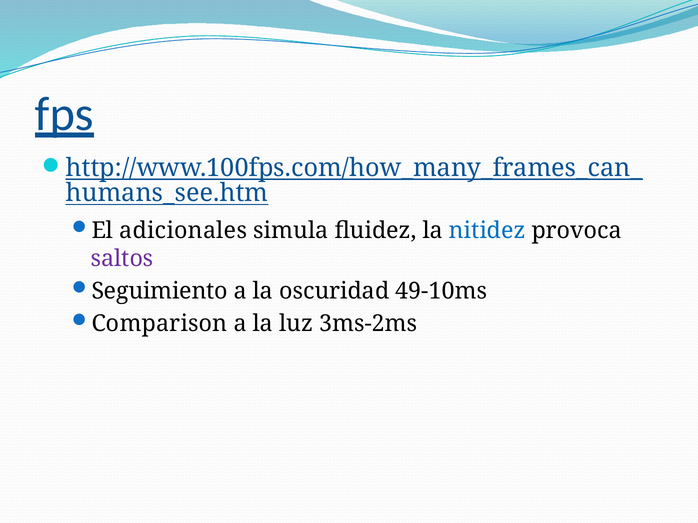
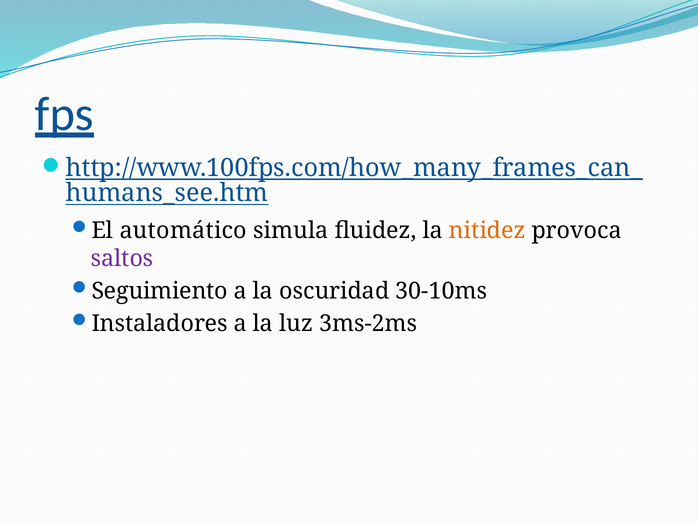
adicionales: adicionales -> automático
nitidez colour: blue -> orange
49-10ms: 49-10ms -> 30-10ms
Comparison: Comparison -> Instaladores
